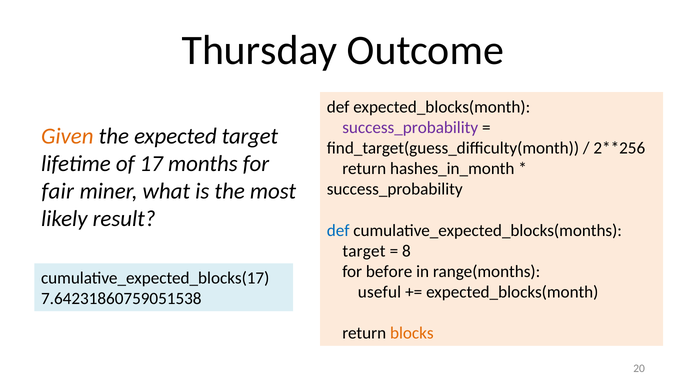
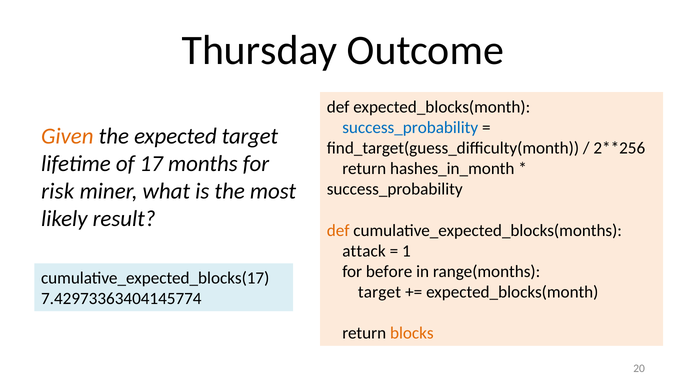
success_probability at (410, 127) colour: purple -> blue
fair: fair -> risk
def at (338, 230) colour: blue -> orange
target at (364, 251): target -> attack
8: 8 -> 1
useful at (379, 292): useful -> target
7.64231860759051538: 7.64231860759051538 -> 7.42973363404145774
